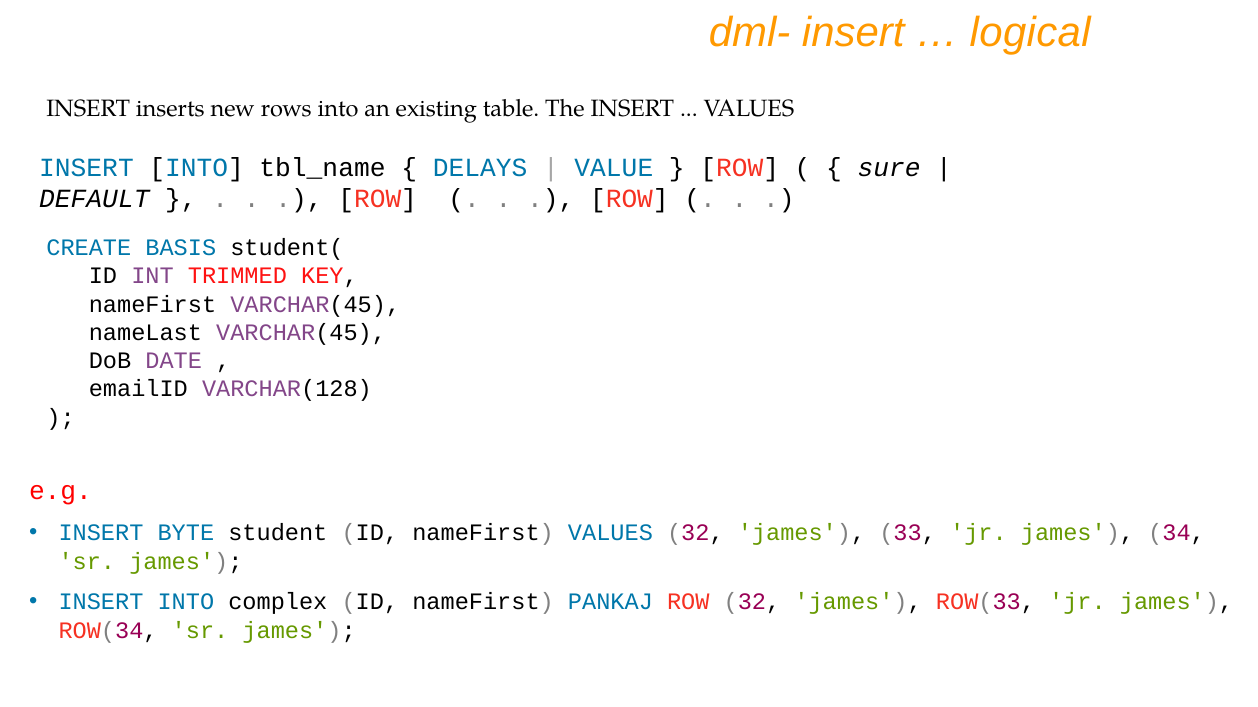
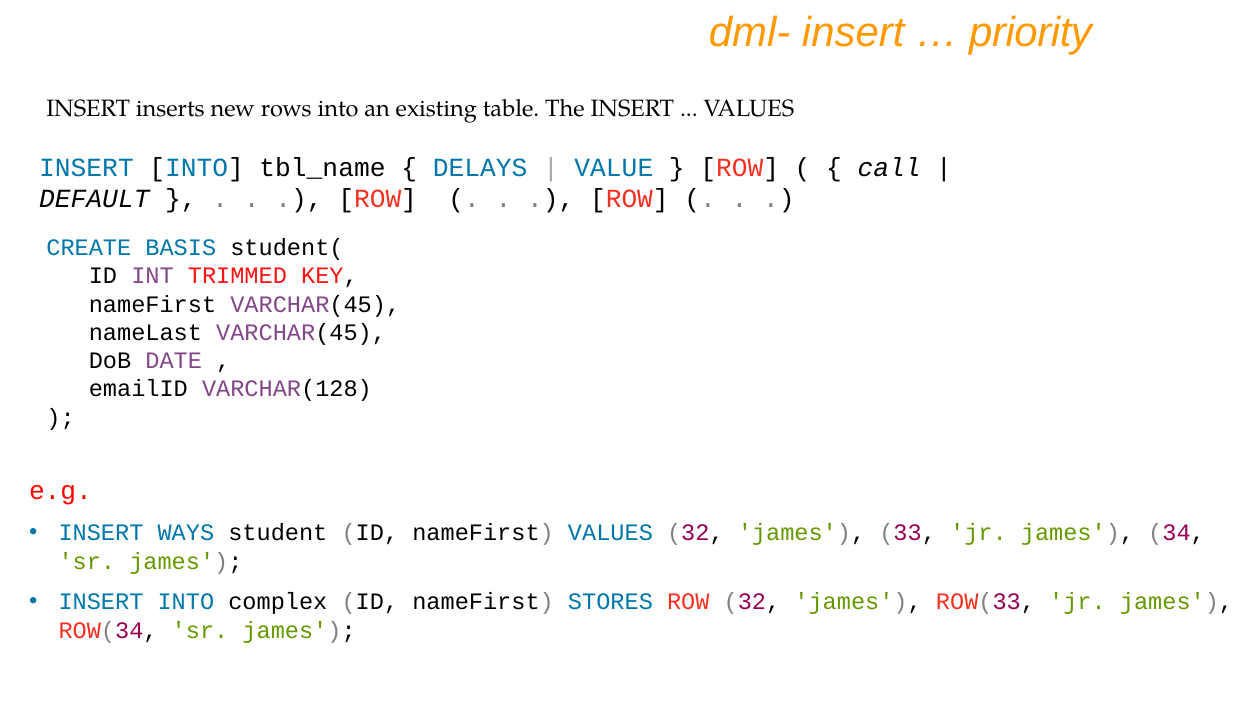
logical: logical -> priority
sure: sure -> call
BYTE: BYTE -> WAYS
PANKAJ: PANKAJ -> STORES
